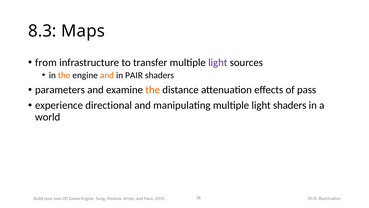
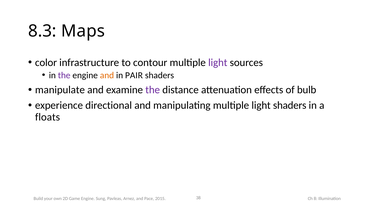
from: from -> color
transfer: transfer -> contour
the at (64, 75) colour: orange -> purple
parameters: parameters -> manipulate
the at (153, 90) colour: orange -> purple
pass: pass -> bulb
world: world -> floats
